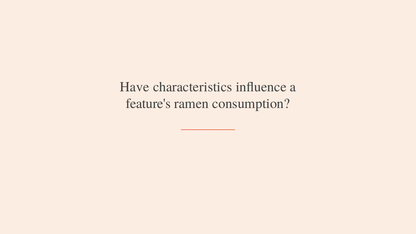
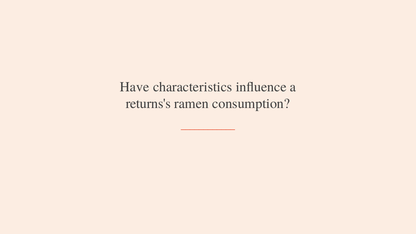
feature's: feature's -> returns's
